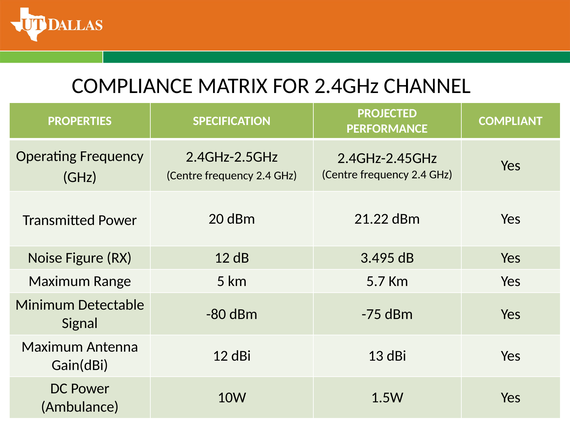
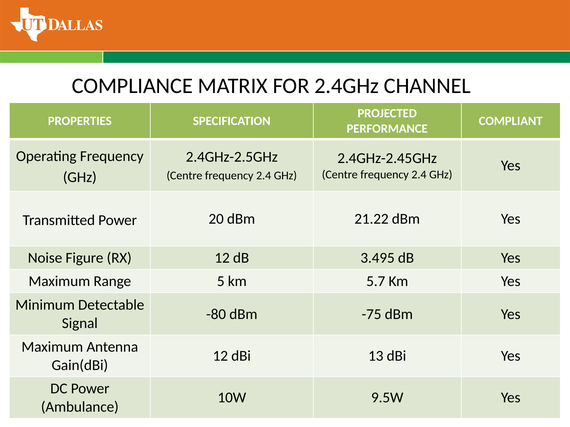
1.5W: 1.5W -> 9.5W
